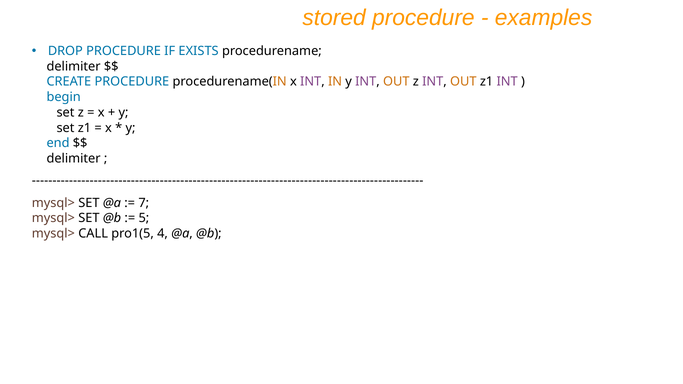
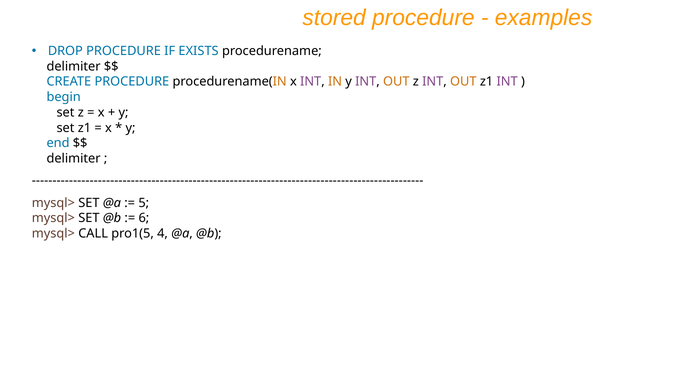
7: 7 -> 5
5: 5 -> 6
